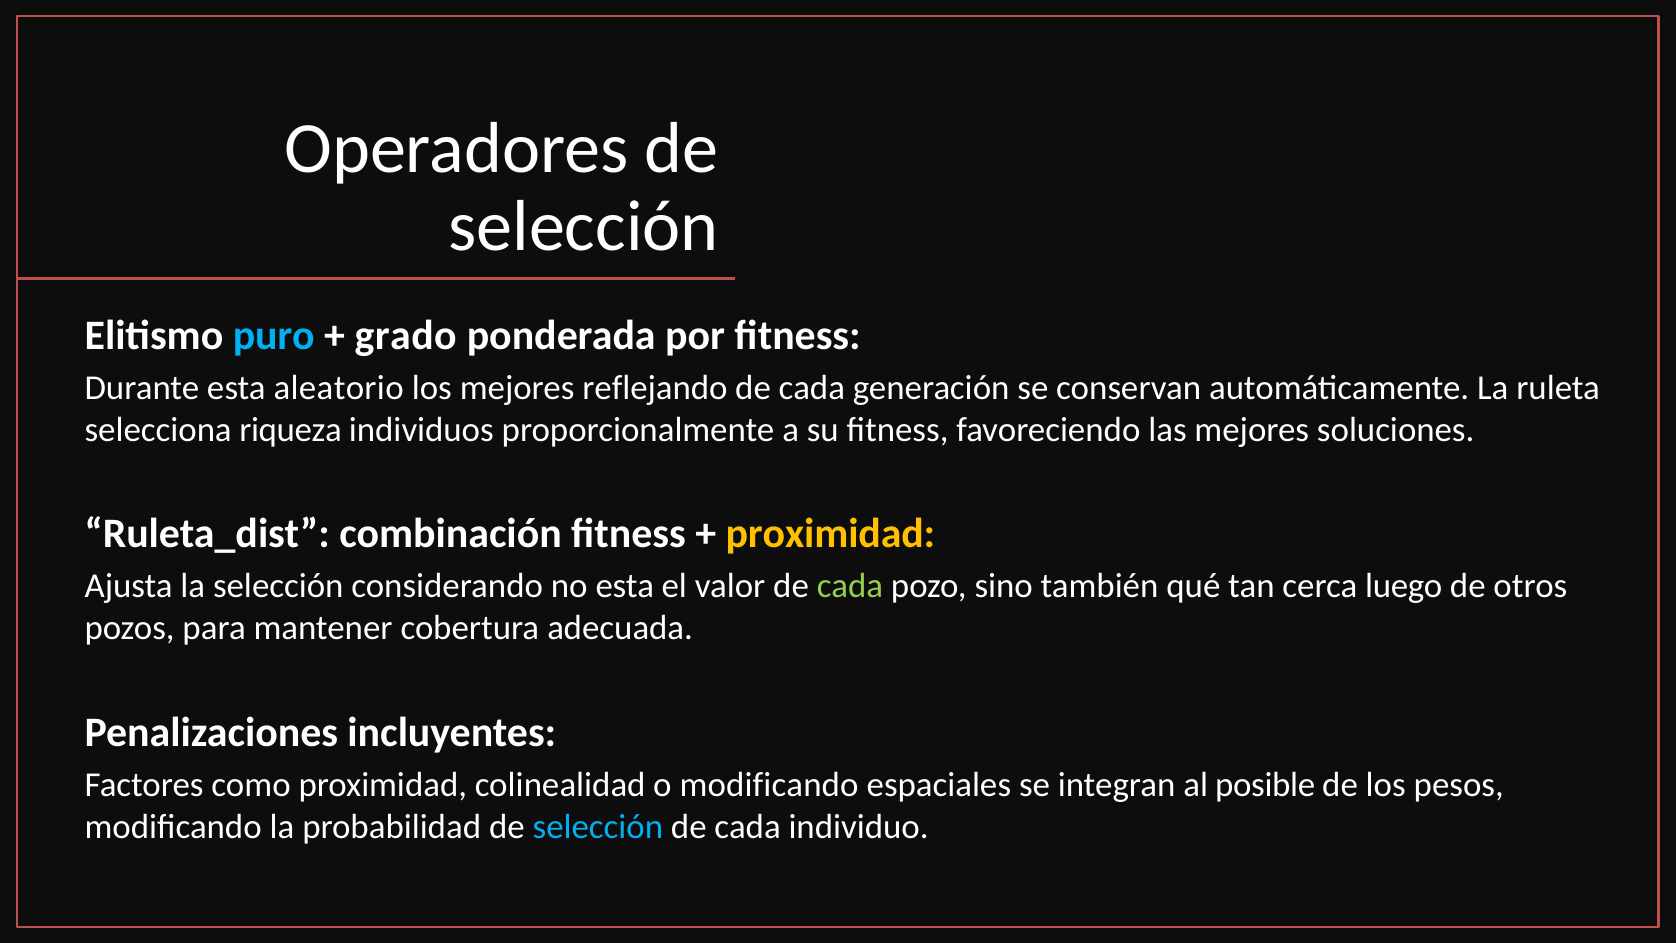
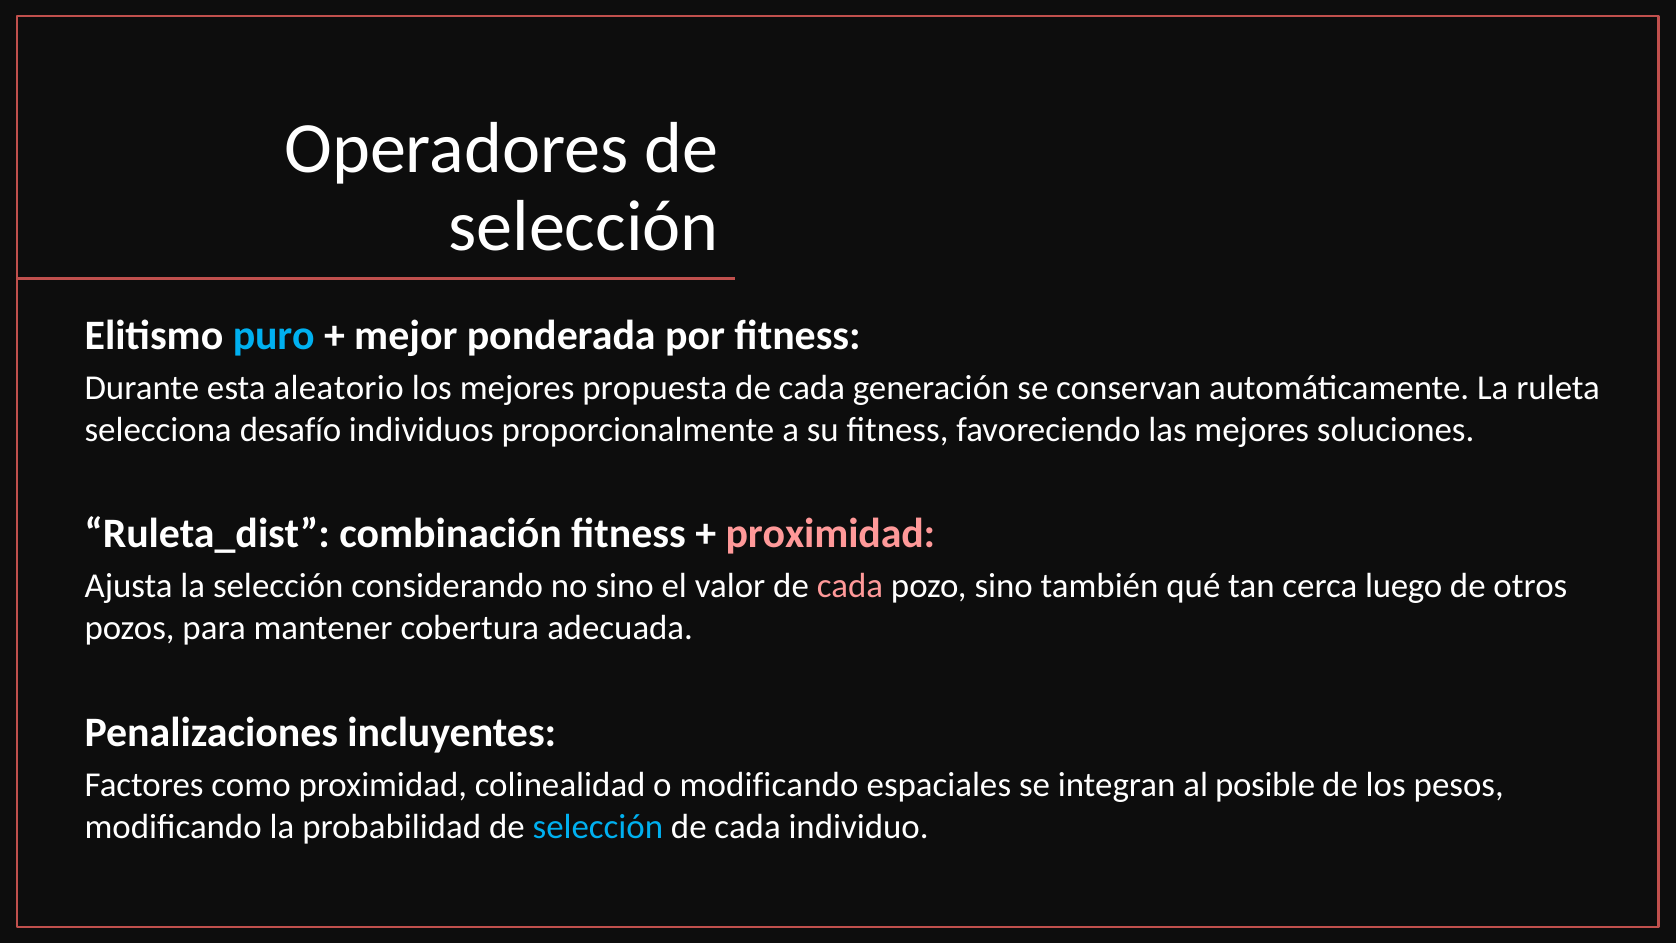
grado: grado -> mejor
reflejando: reflejando -> propuesta
riqueza: riqueza -> desafío
proximidad at (830, 534) colour: yellow -> pink
no esta: esta -> sino
cada at (850, 586) colour: light green -> pink
